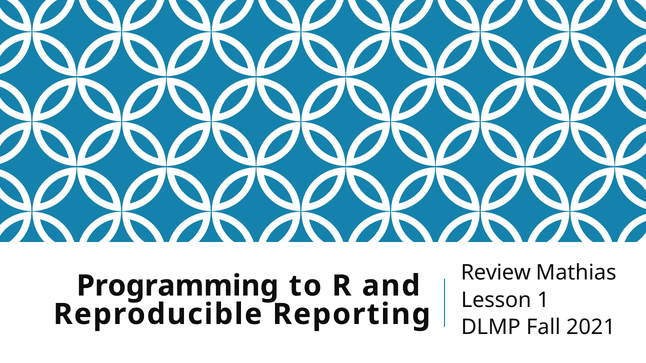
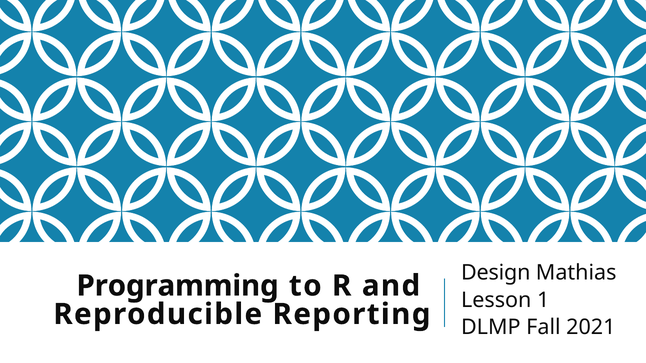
Review: Review -> Design
